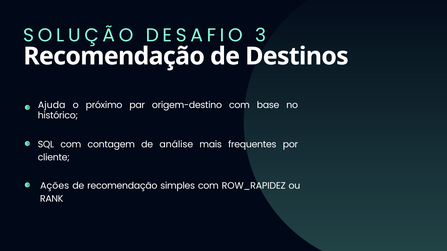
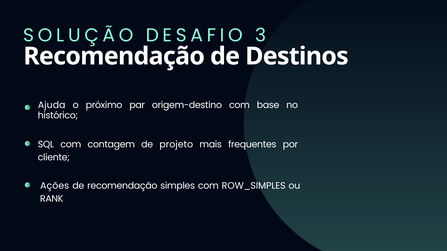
análise: análise -> projeto
ROW_RAPIDEZ: ROW_RAPIDEZ -> ROW_SIMPLES
